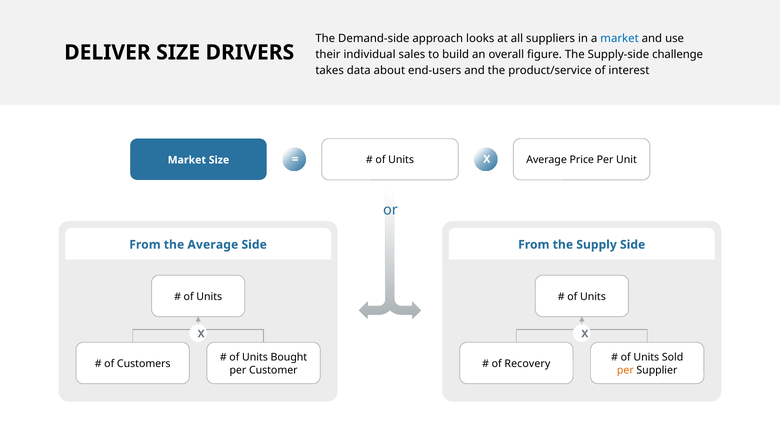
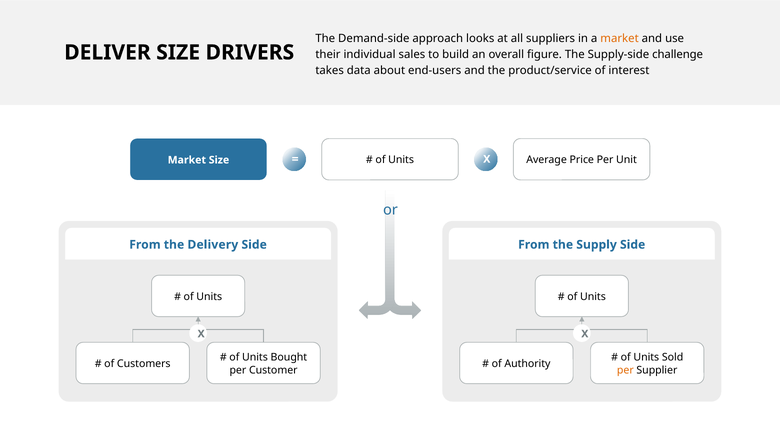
market at (620, 38) colour: blue -> orange
the Average: Average -> Delivery
Recovery: Recovery -> Authority
